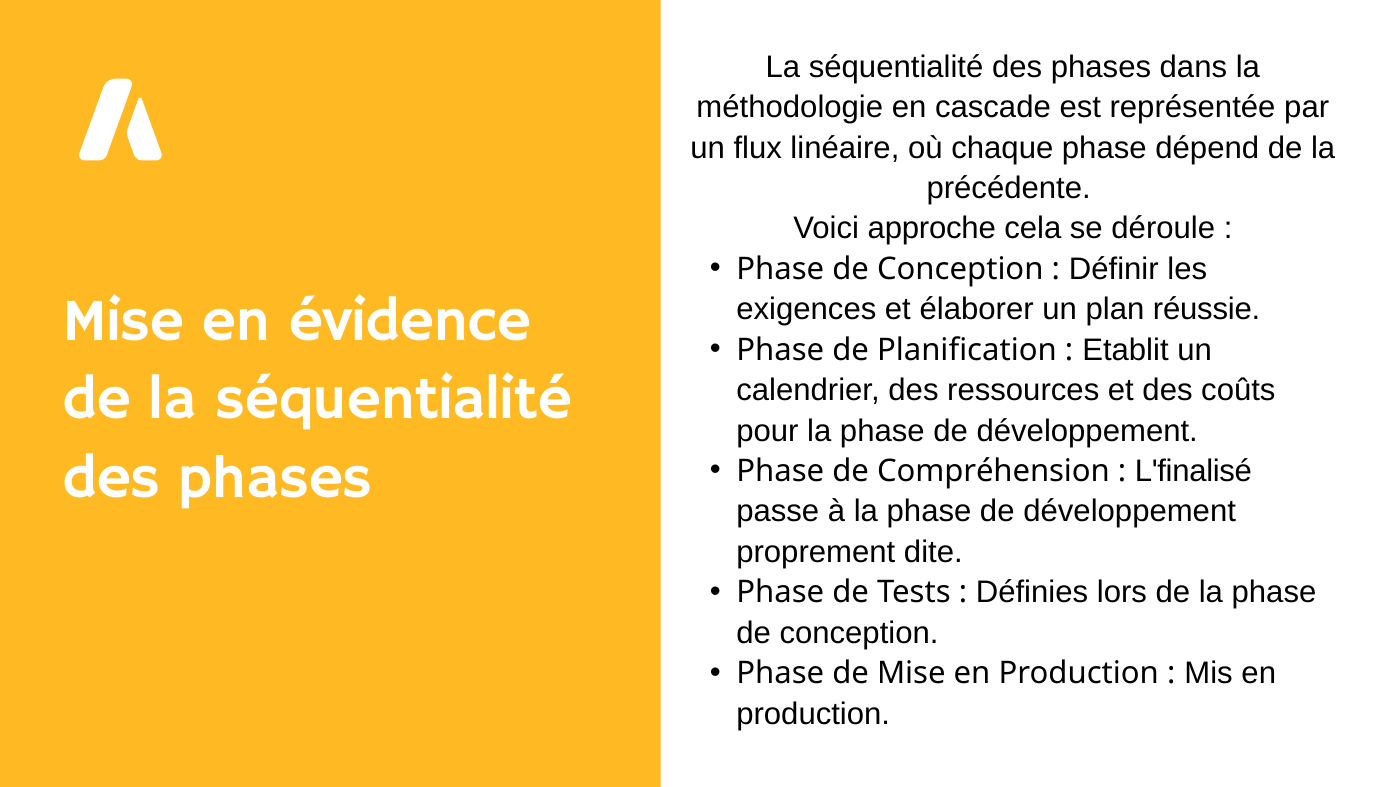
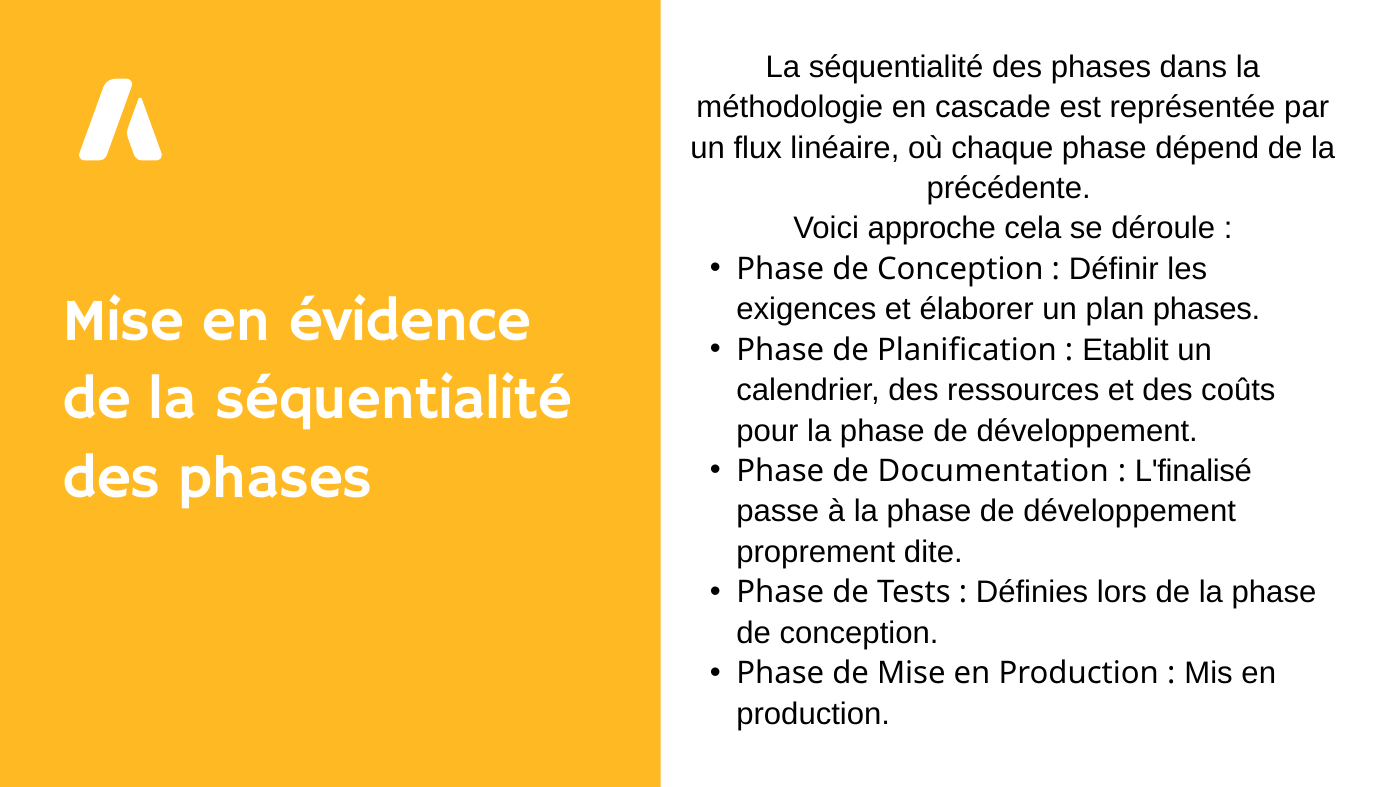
plan réussie: réussie -> phases
Compréhension: Compréhension -> Documentation
